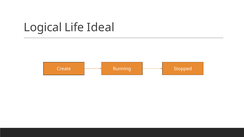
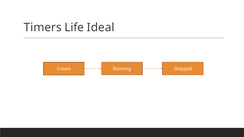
Logical: Logical -> Timers
